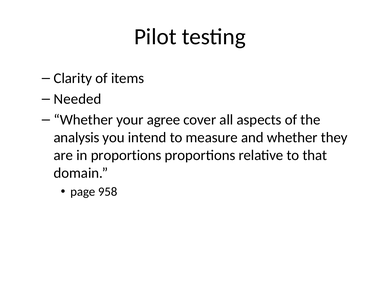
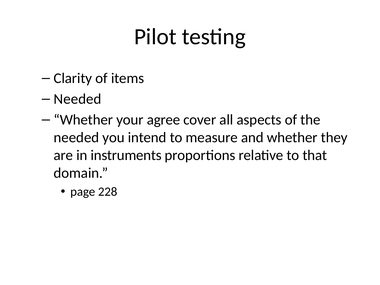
analysis at (77, 137): analysis -> needed
in proportions: proportions -> instruments
958: 958 -> 228
